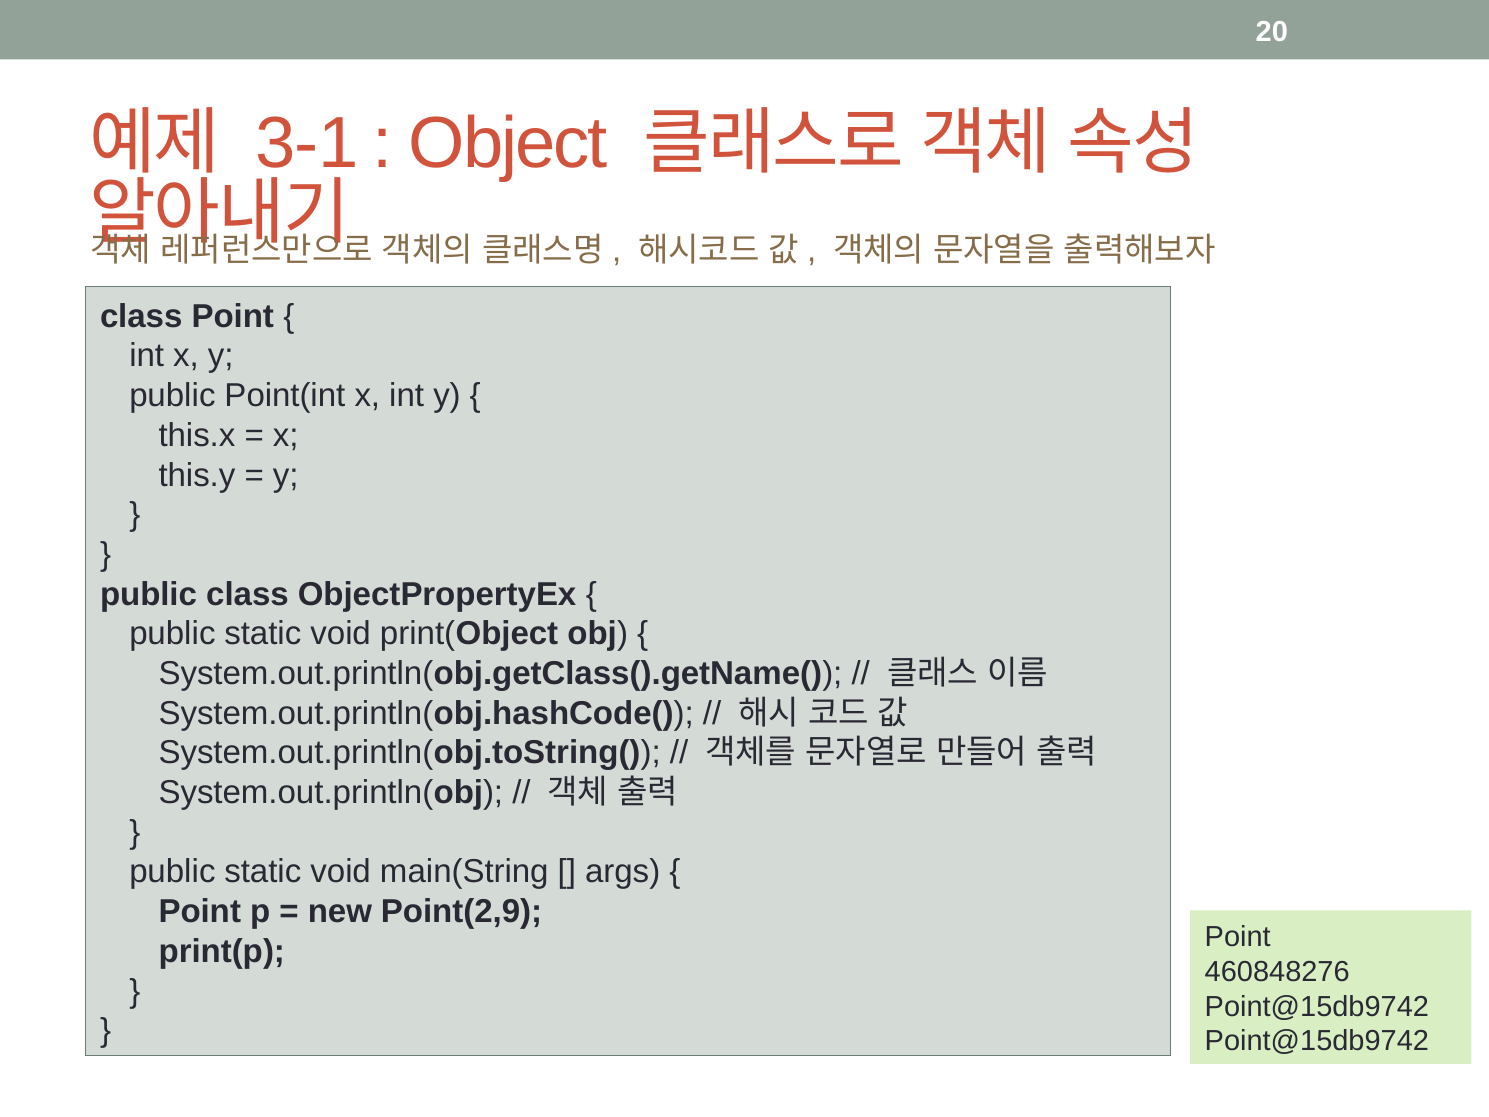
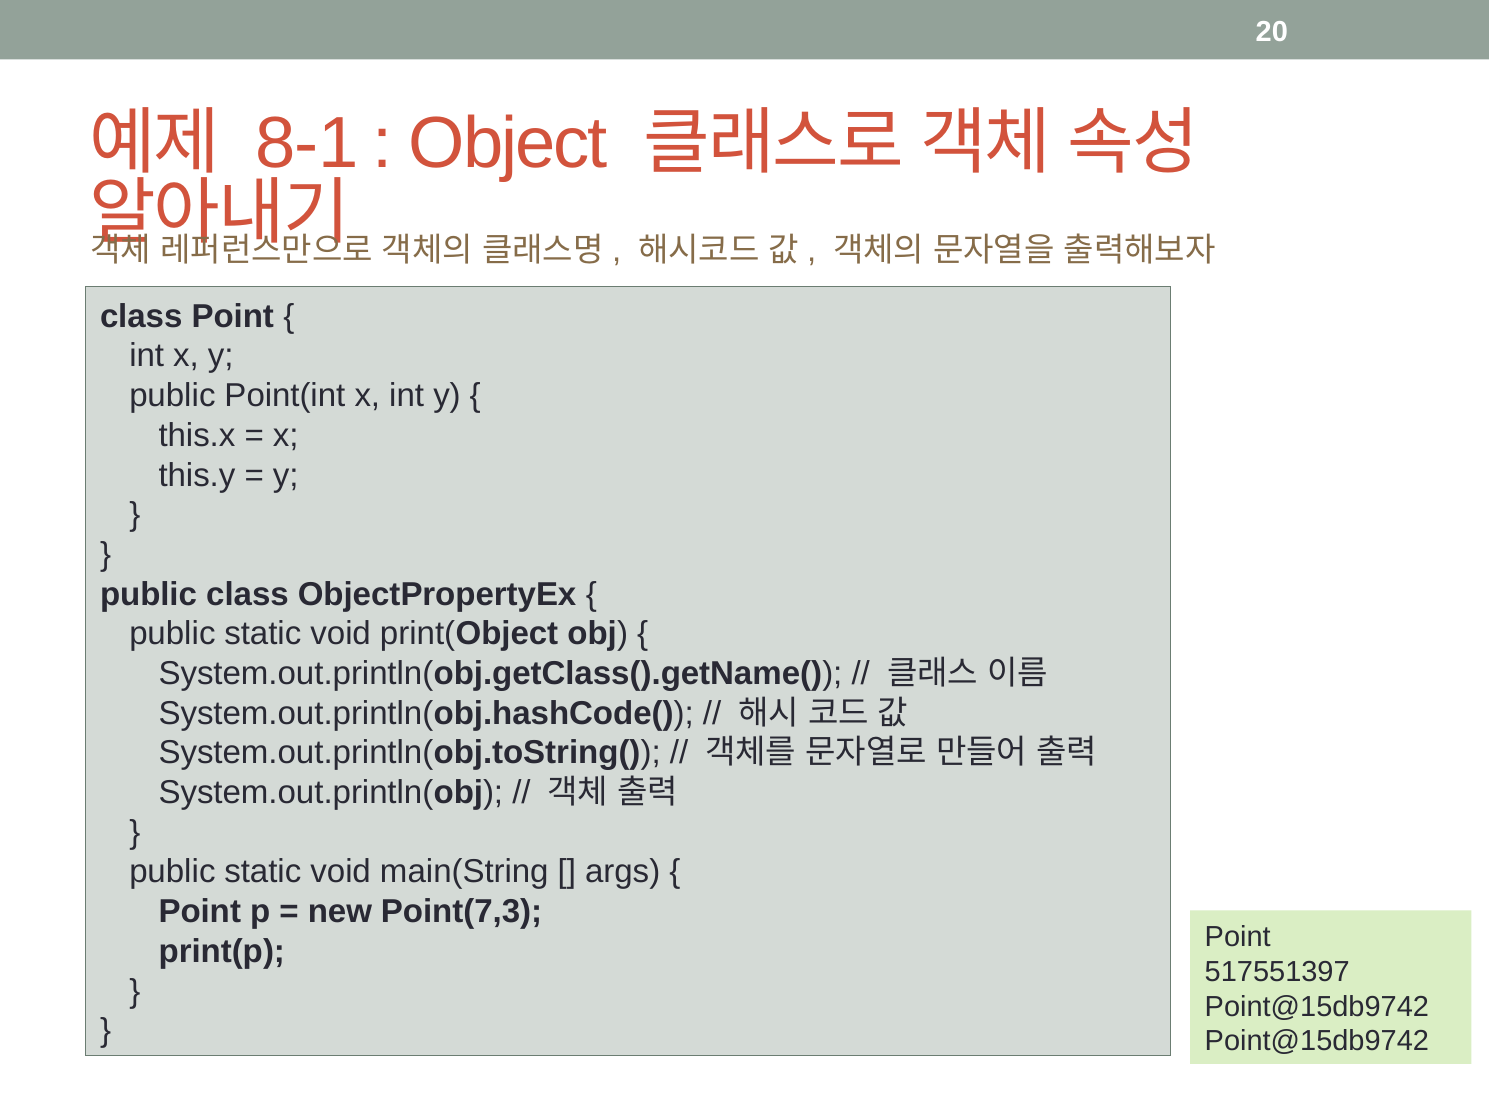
3-1: 3-1 -> 8-1
Point(2,9: Point(2,9 -> Point(7,3
460848276: 460848276 -> 517551397
